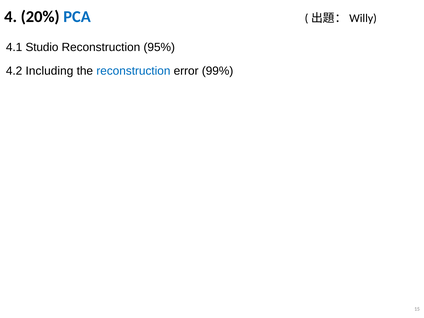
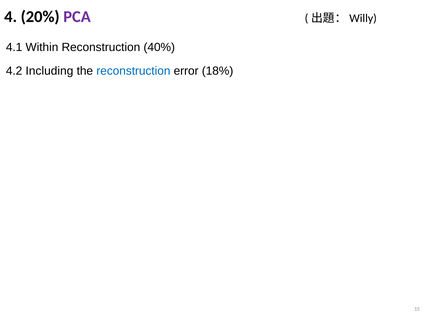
PCA colour: blue -> purple
Studio: Studio -> Within
95%: 95% -> 40%
99%: 99% -> 18%
